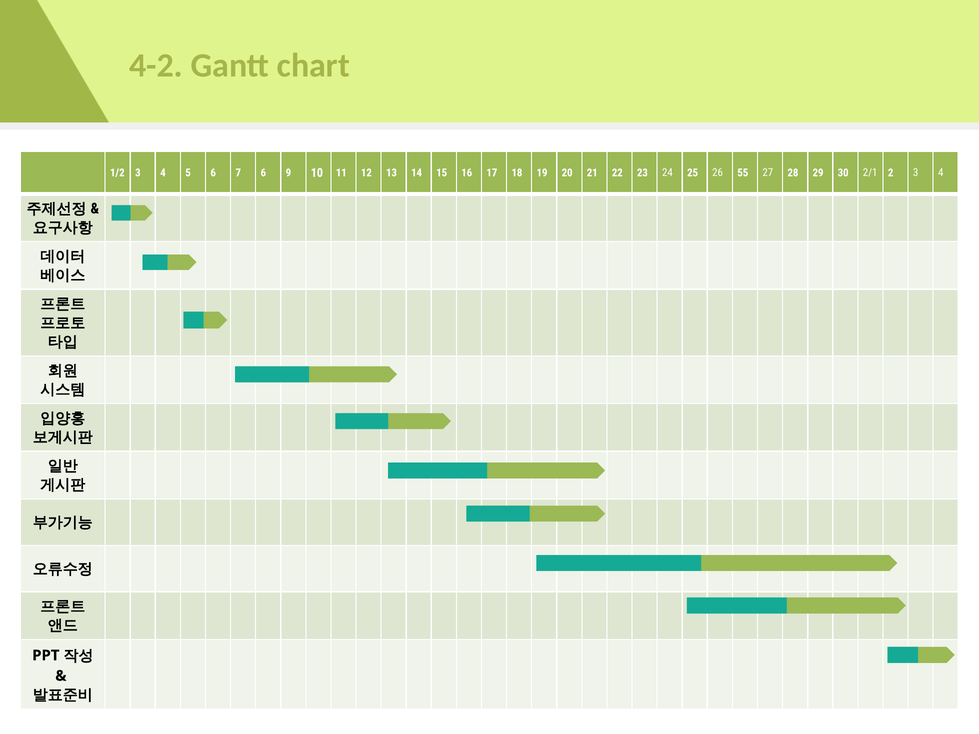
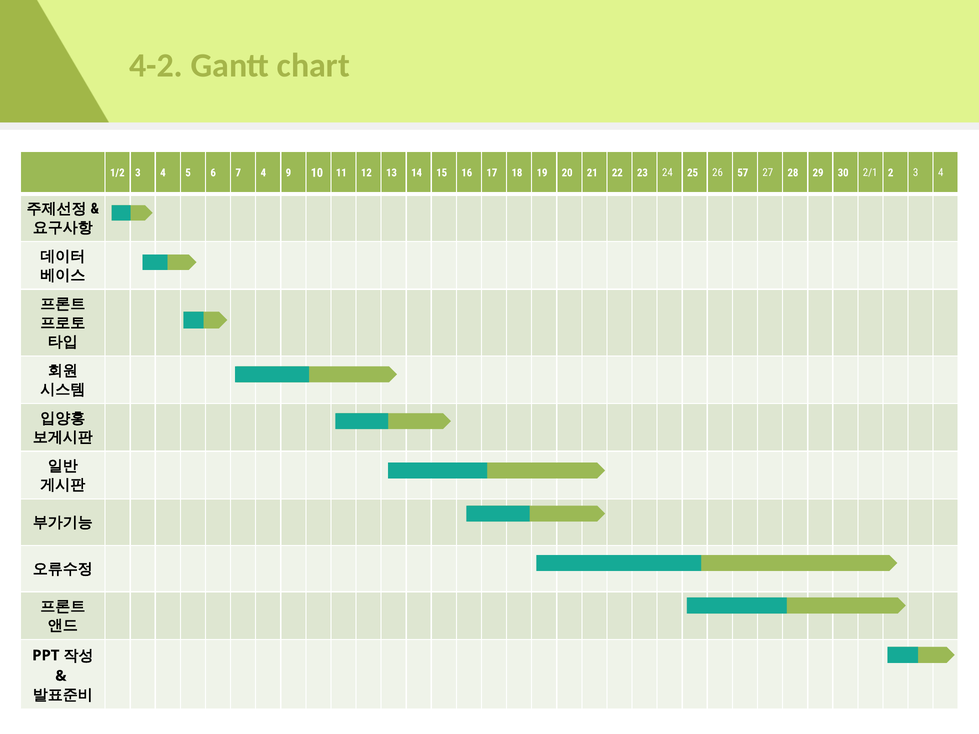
7 6: 6 -> 4
55: 55 -> 57
